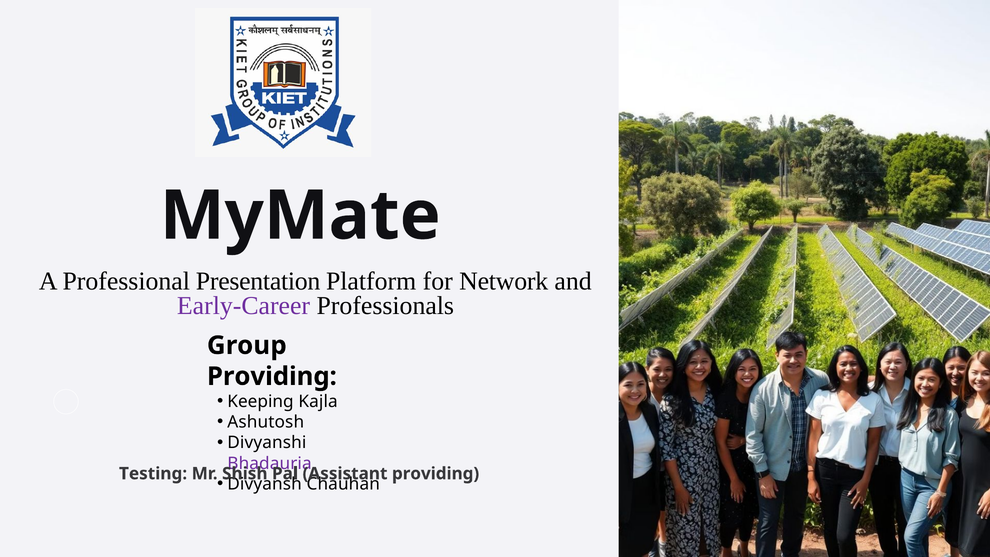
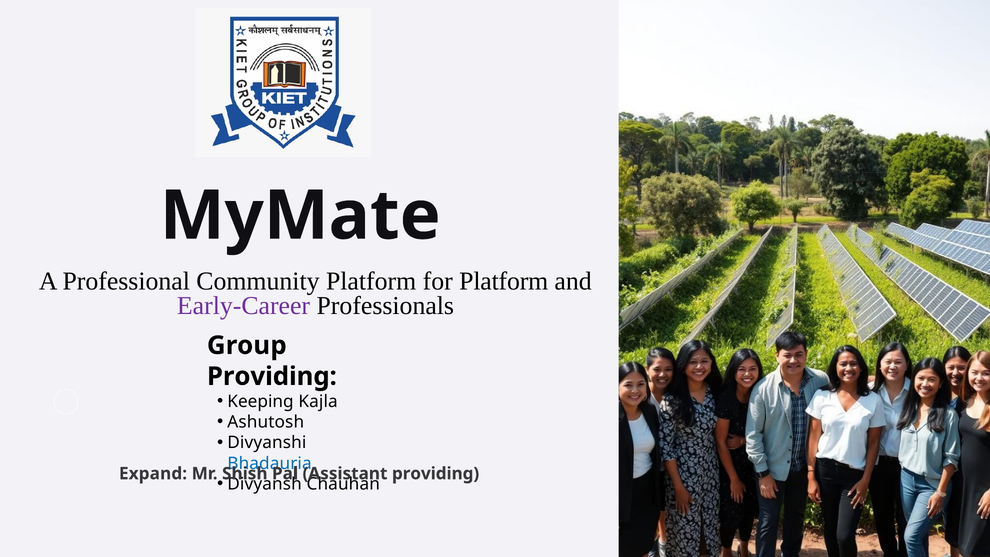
Presentation: Presentation -> Community
for Network: Network -> Platform
Bhadauria colour: purple -> blue
Testing: Testing -> Expand
